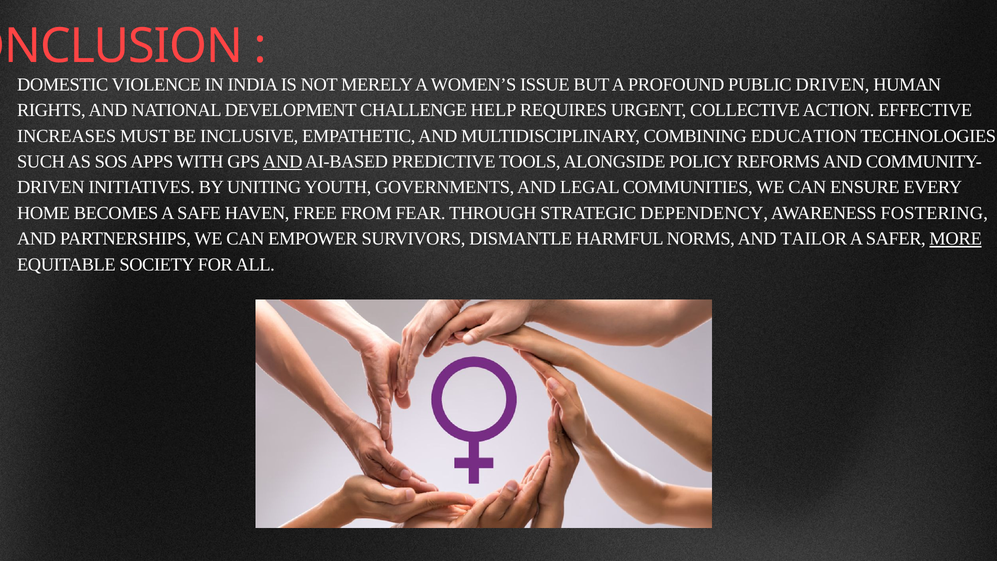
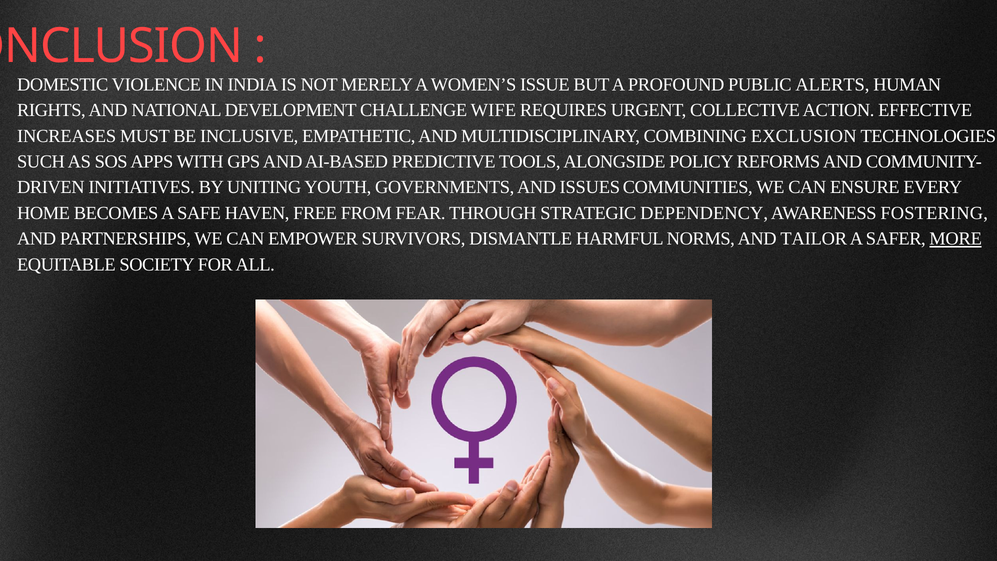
PUBLIC DRIVEN: DRIVEN -> ALERTS
HELP: HELP -> WIFE
EDUCATION: EDUCATION -> EXCLUSION
AND at (283, 162) underline: present -> none
LEGAL: LEGAL -> ISSUES
